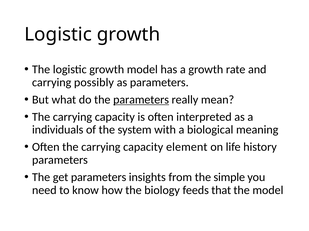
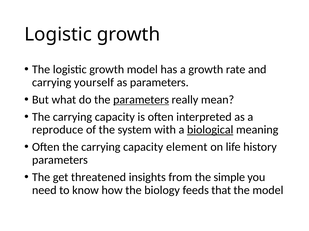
possibly: possibly -> yourself
individuals: individuals -> reproduce
biological underline: none -> present
get parameters: parameters -> threatened
